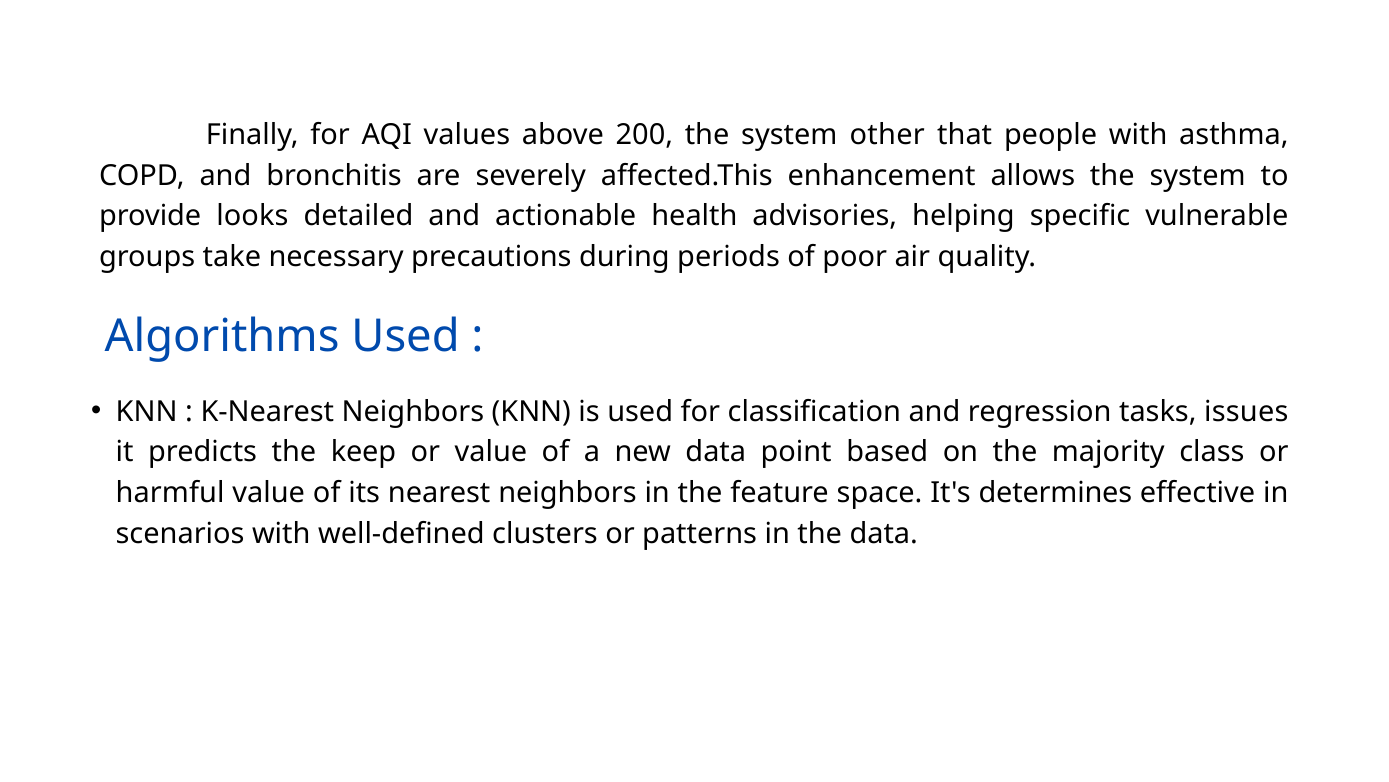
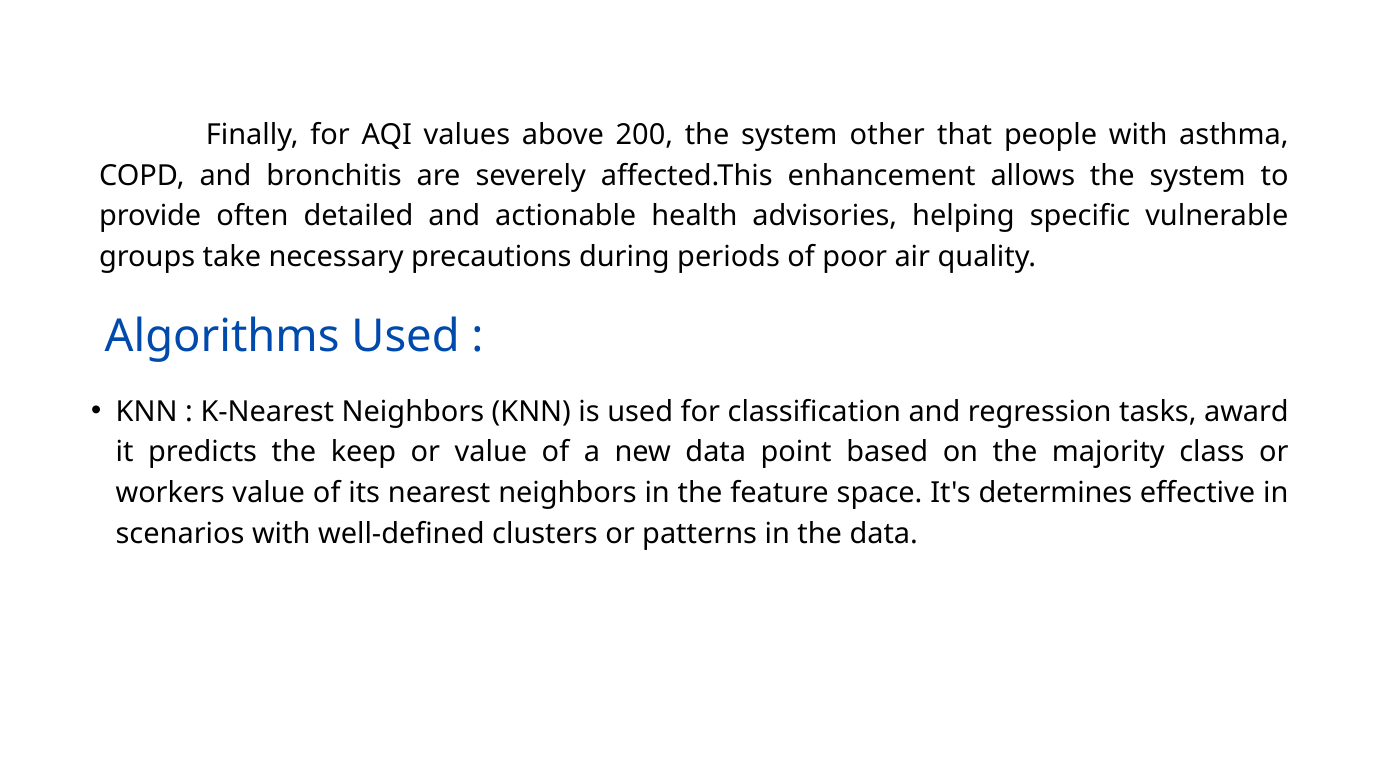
looks: looks -> often
issues: issues -> award
harmful: harmful -> workers
